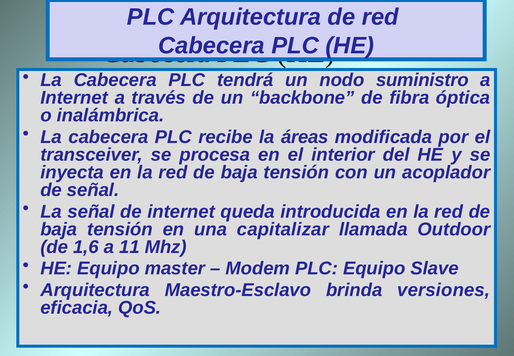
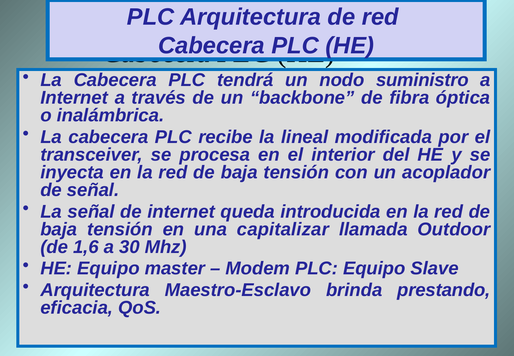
áreas: áreas -> lineal
11: 11 -> 30
versiones: versiones -> prestando
